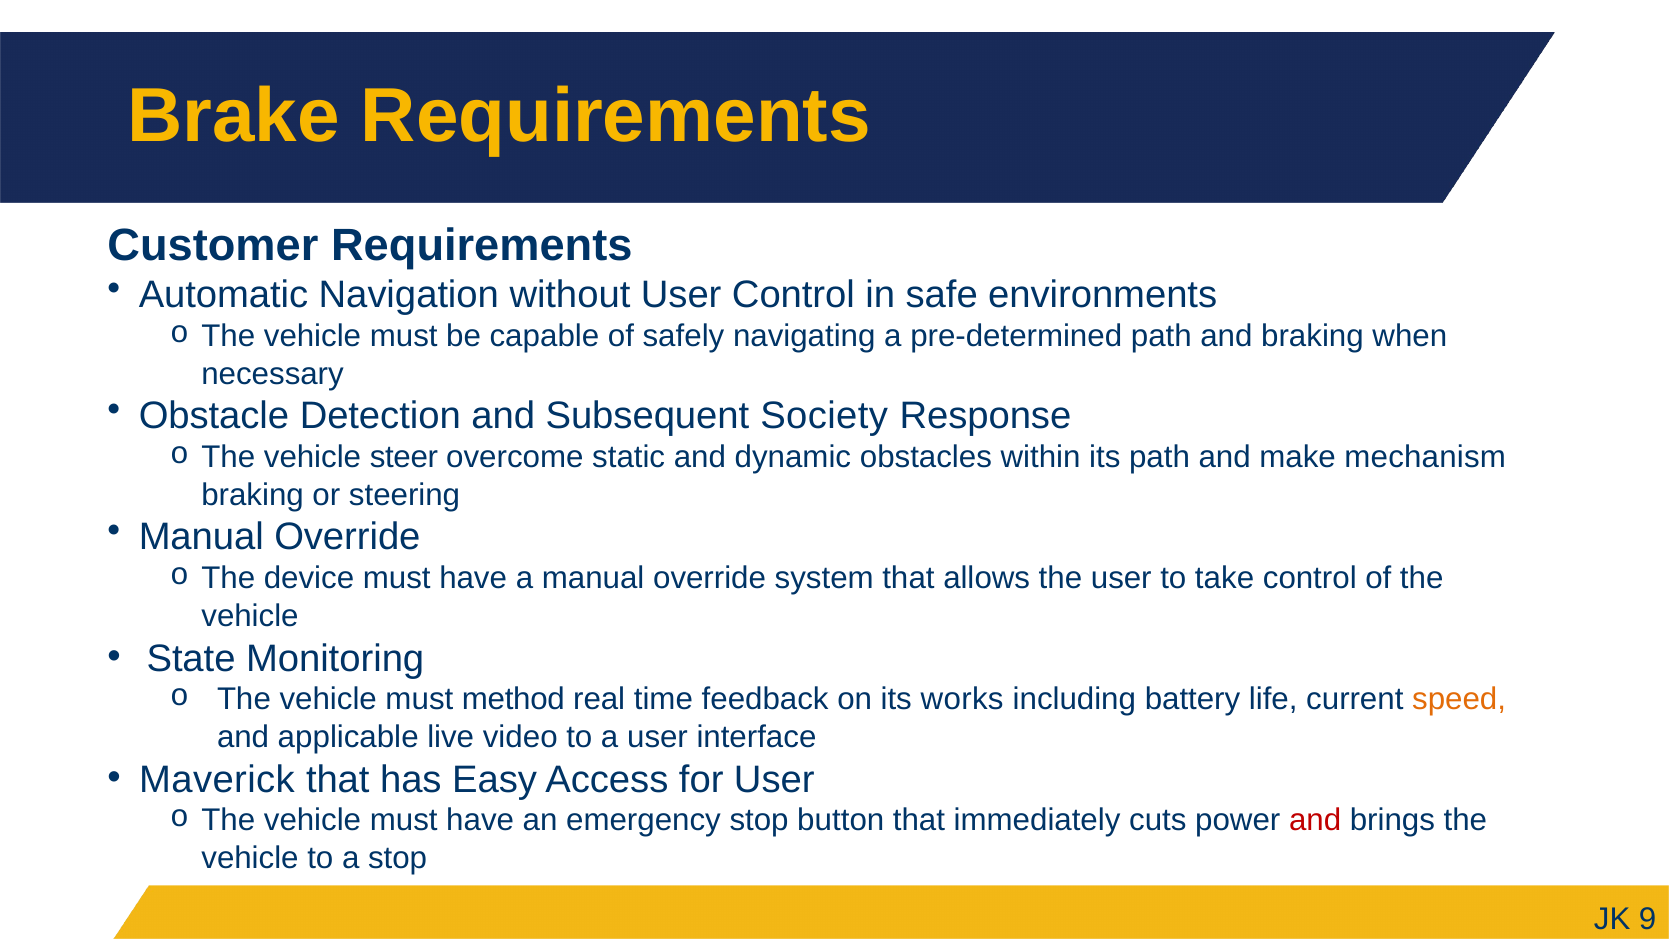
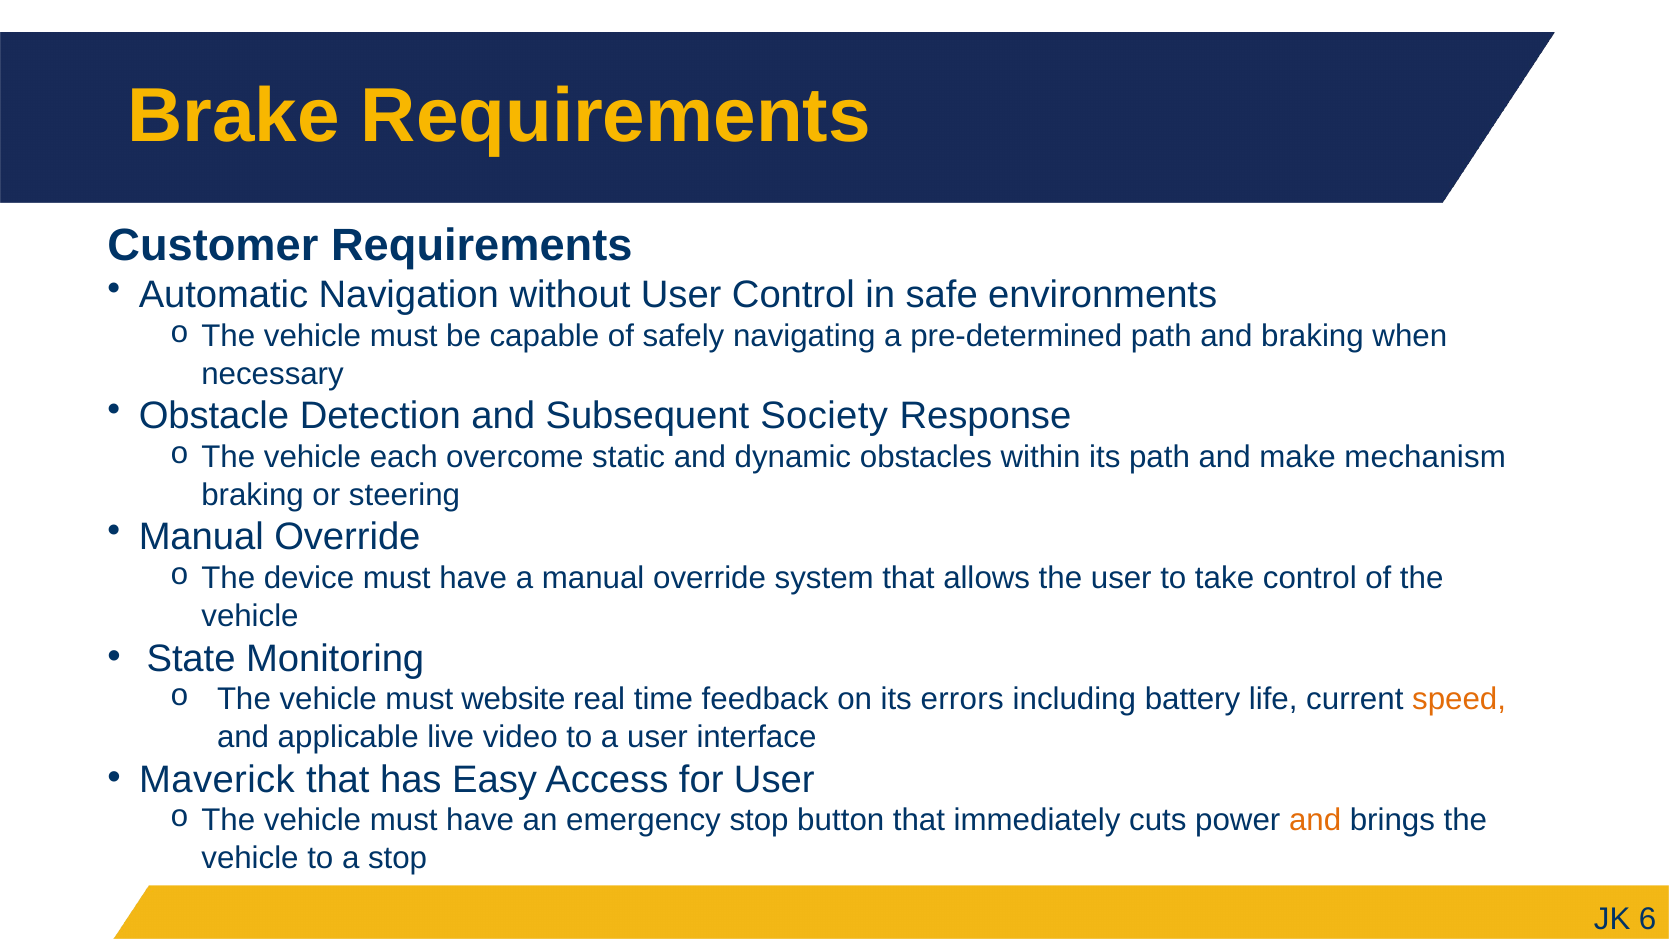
steer: steer -> each
method: method -> website
works: works -> errors
and at (1315, 820) colour: red -> orange
9: 9 -> 6
